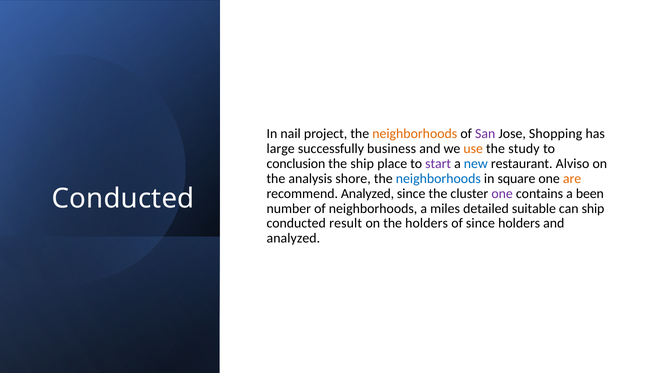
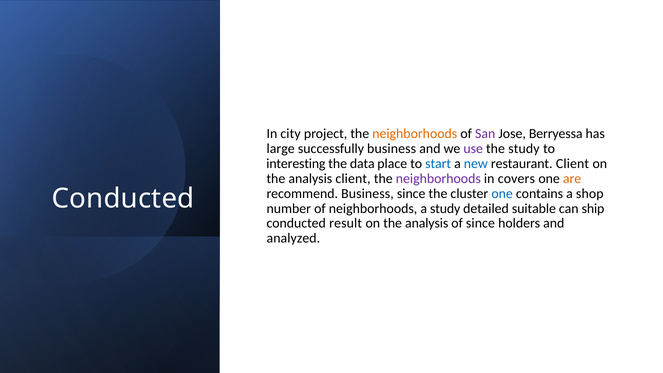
nail: nail -> city
Shopping: Shopping -> Berryessa
use colour: orange -> purple
conclusion: conclusion -> interesting
the ship: ship -> data
start colour: purple -> blue
restaurant Alviso: Alviso -> Client
analysis shore: shore -> client
neighborhoods at (438, 179) colour: blue -> purple
square: square -> covers
recommend Analyzed: Analyzed -> Business
one at (502, 193) colour: purple -> blue
been: been -> shop
a miles: miles -> study
holders at (427, 223): holders -> analysis
